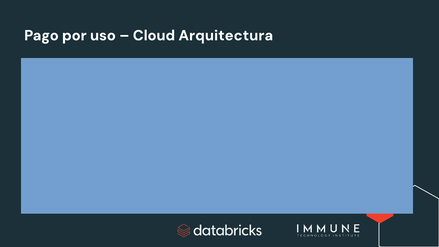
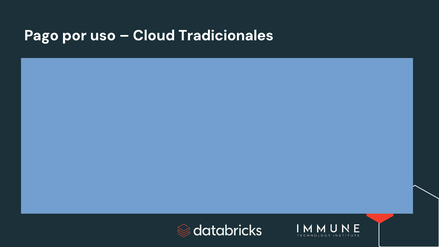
Arquitectura: Arquitectura -> Tradicionales
